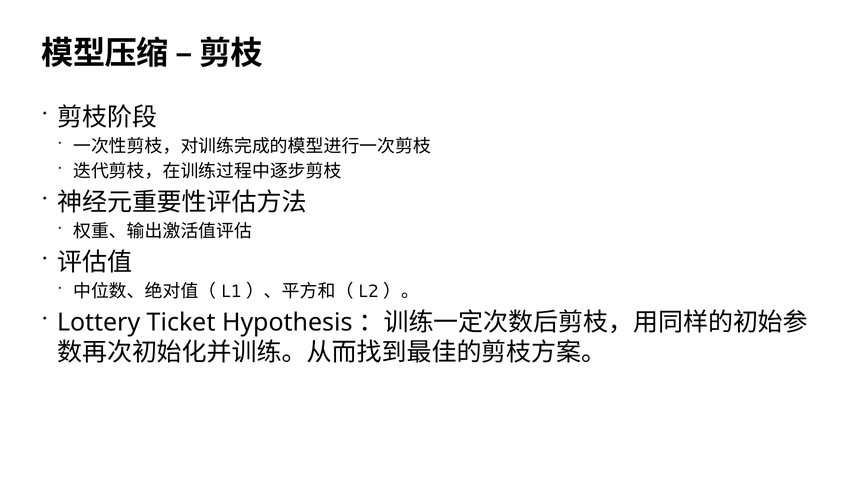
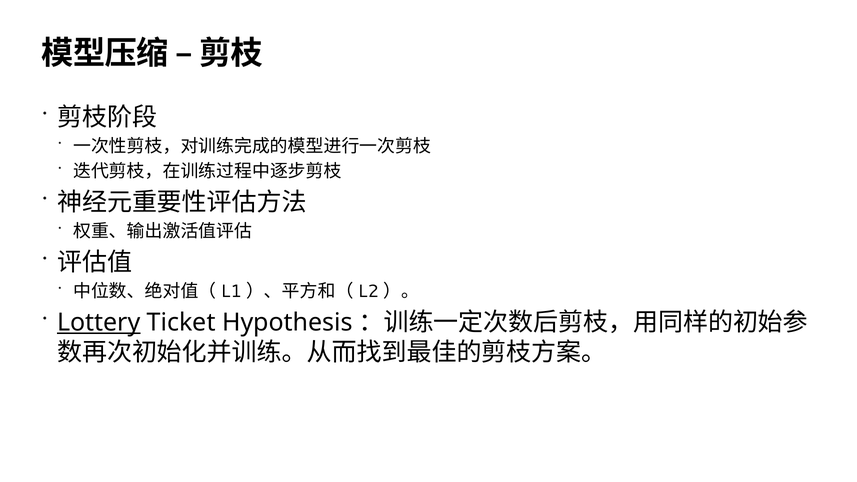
Lottery underline: none -> present
